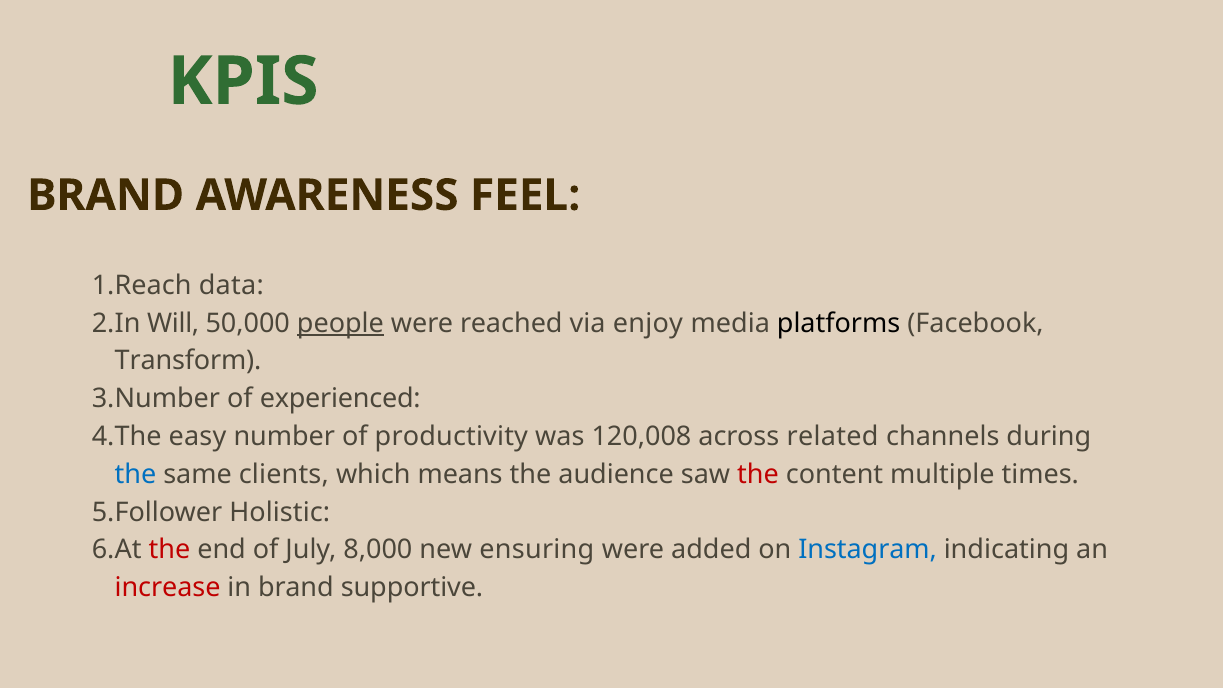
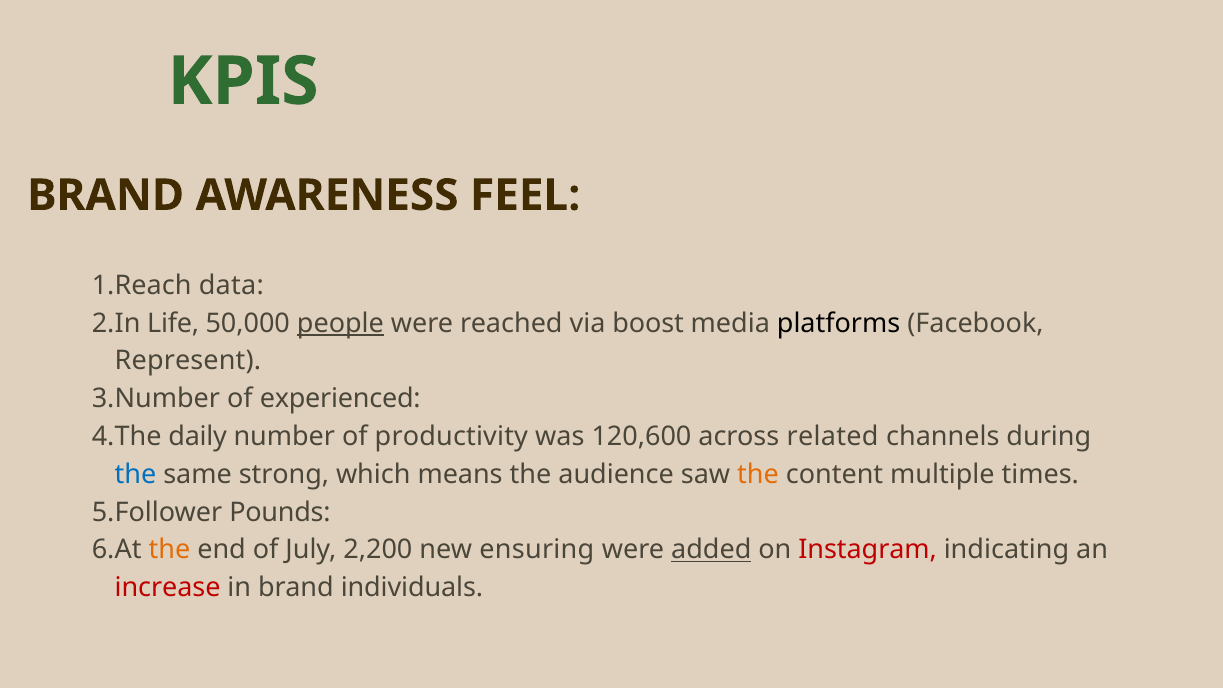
Will: Will -> Life
enjoy: enjoy -> boost
Transform: Transform -> Represent
easy: easy -> daily
120,008: 120,008 -> 120,600
clients: clients -> strong
the at (758, 474) colour: red -> orange
Holistic: Holistic -> Pounds
the at (169, 550) colour: red -> orange
8,000: 8,000 -> 2,200
added underline: none -> present
Instagram colour: blue -> red
supportive: supportive -> individuals
